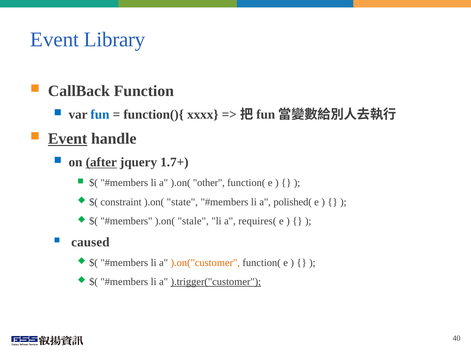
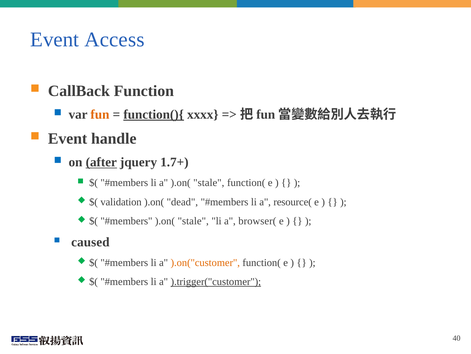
Library: Library -> Access
fun colour: blue -> orange
function(){ underline: none -> present
Event at (68, 138) underline: present -> none
a ).on( other: other -> stale
constraint: constraint -> validation
state: state -> dead
polished(: polished( -> resource(
requires(: requires( -> browser(
